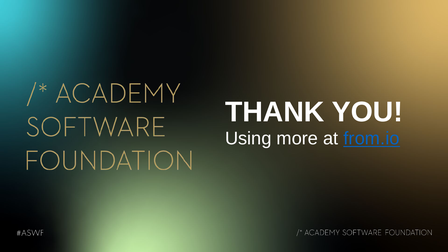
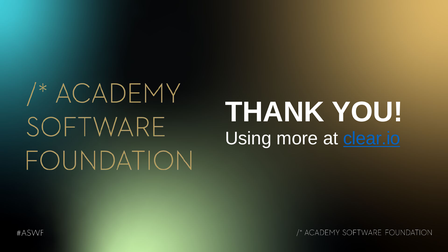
from.io: from.io -> clear.io
